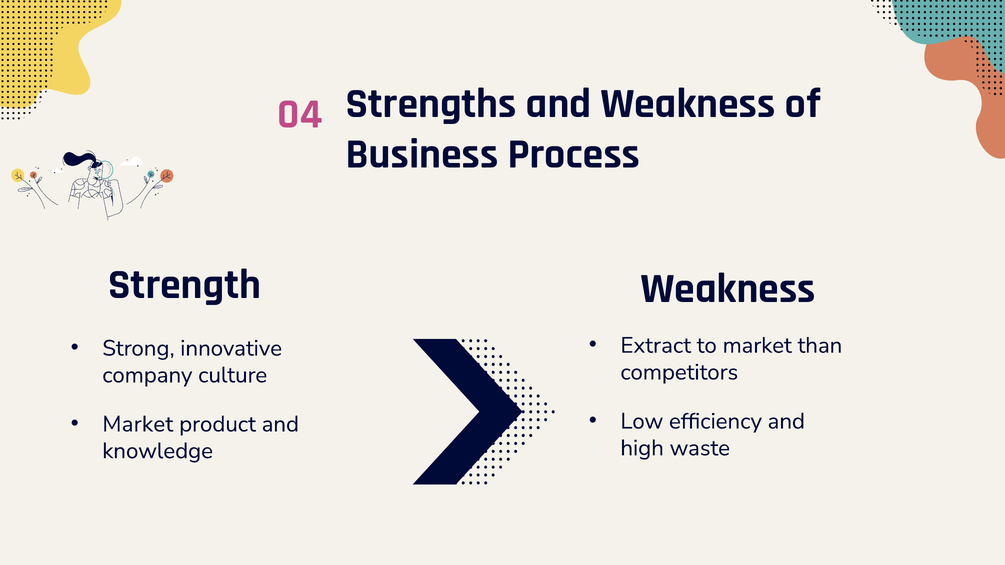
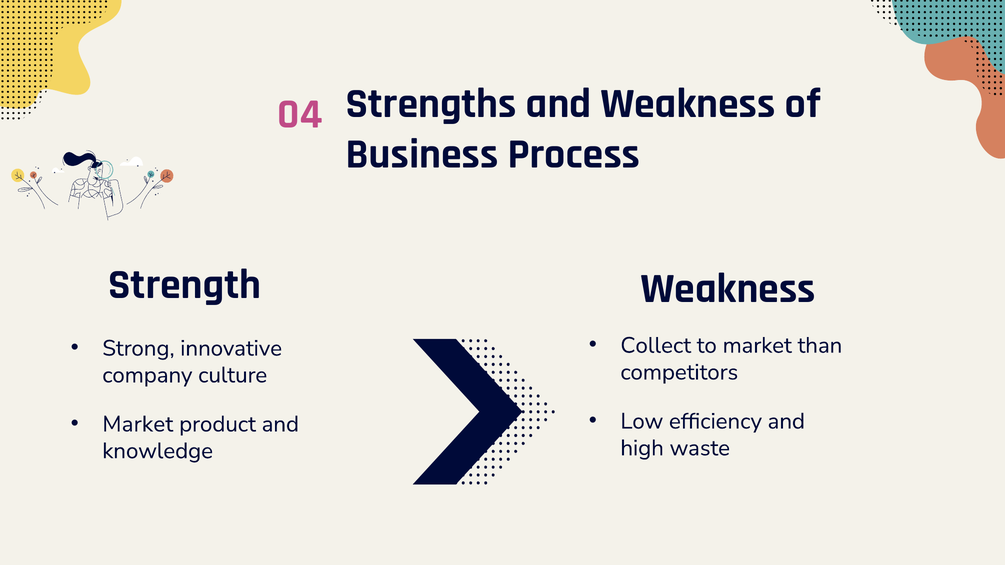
Extract: Extract -> Collect
